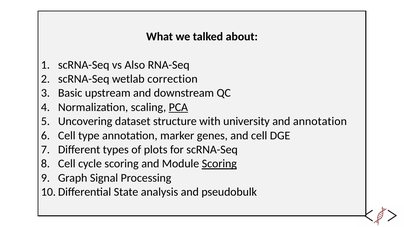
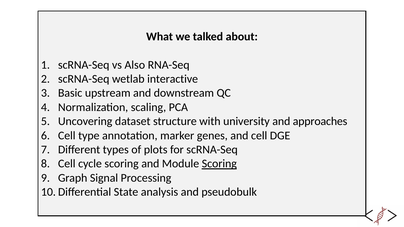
correction: correction -> interactive
PCA underline: present -> none
and annotation: annotation -> approaches
